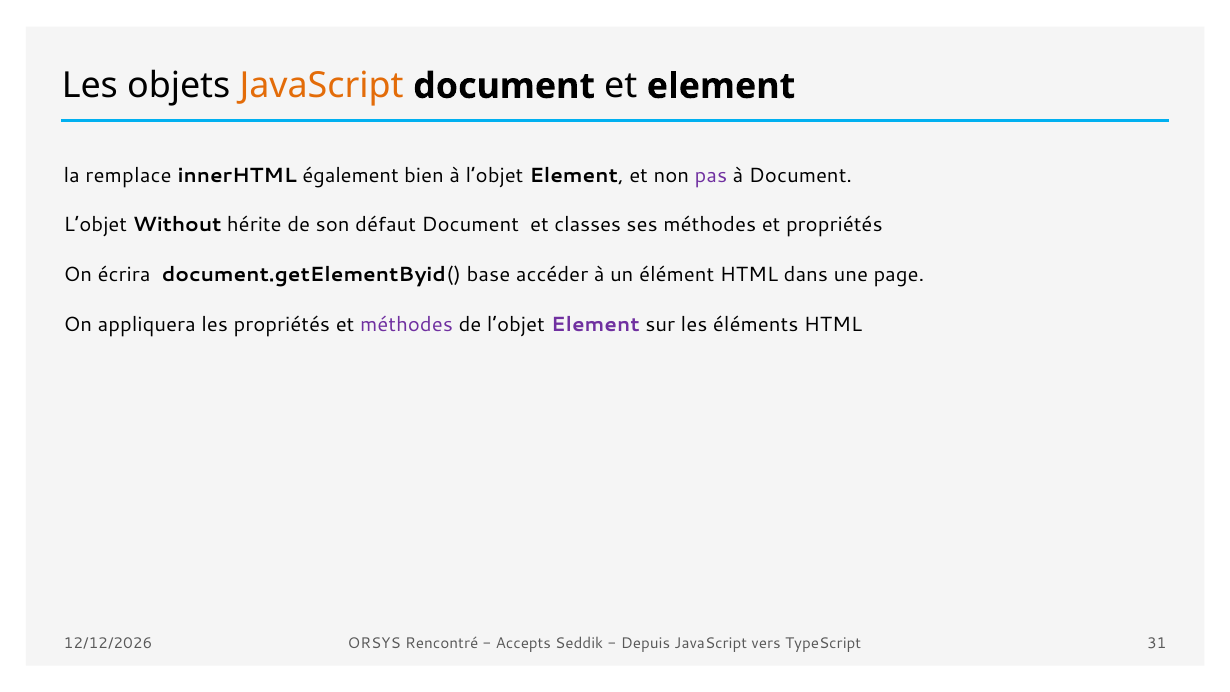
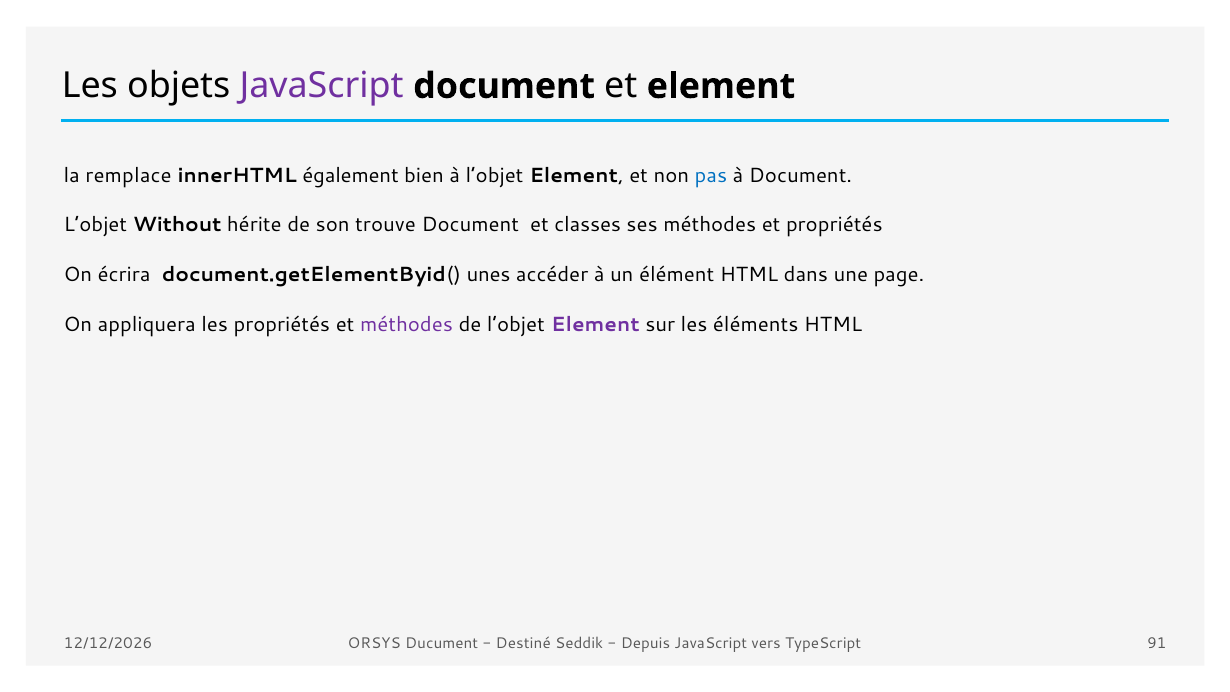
JavaScript at (322, 86) colour: orange -> purple
pas colour: purple -> blue
défaut: défaut -> trouve
base: base -> unes
Rencontré: Rencontré -> Ducument
Accepts: Accepts -> Destiné
31: 31 -> 91
